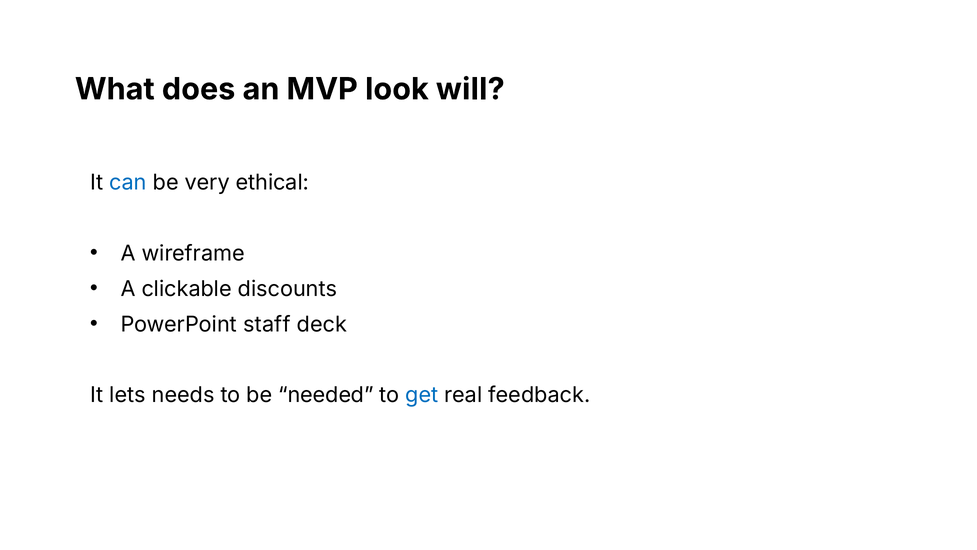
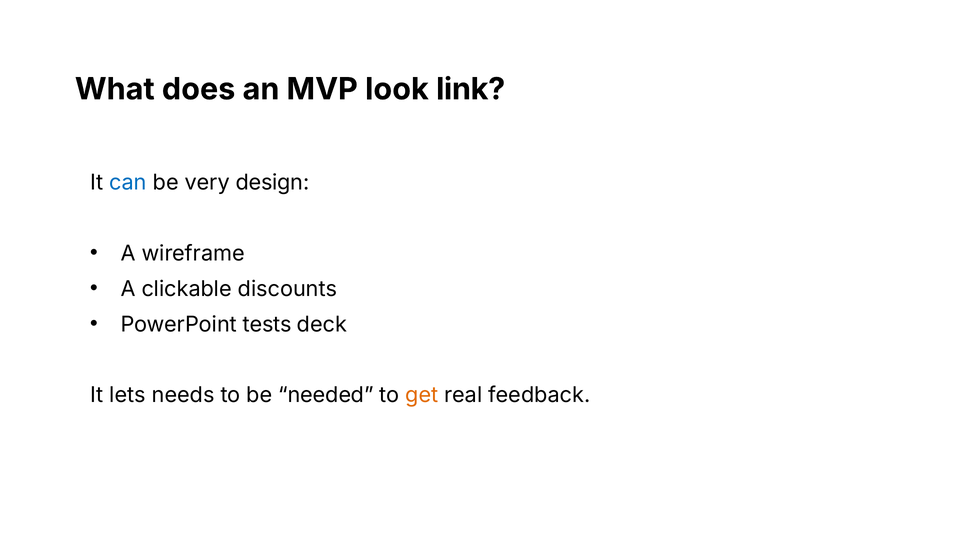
will: will -> link
ethical: ethical -> design
staff: staff -> tests
get colour: blue -> orange
